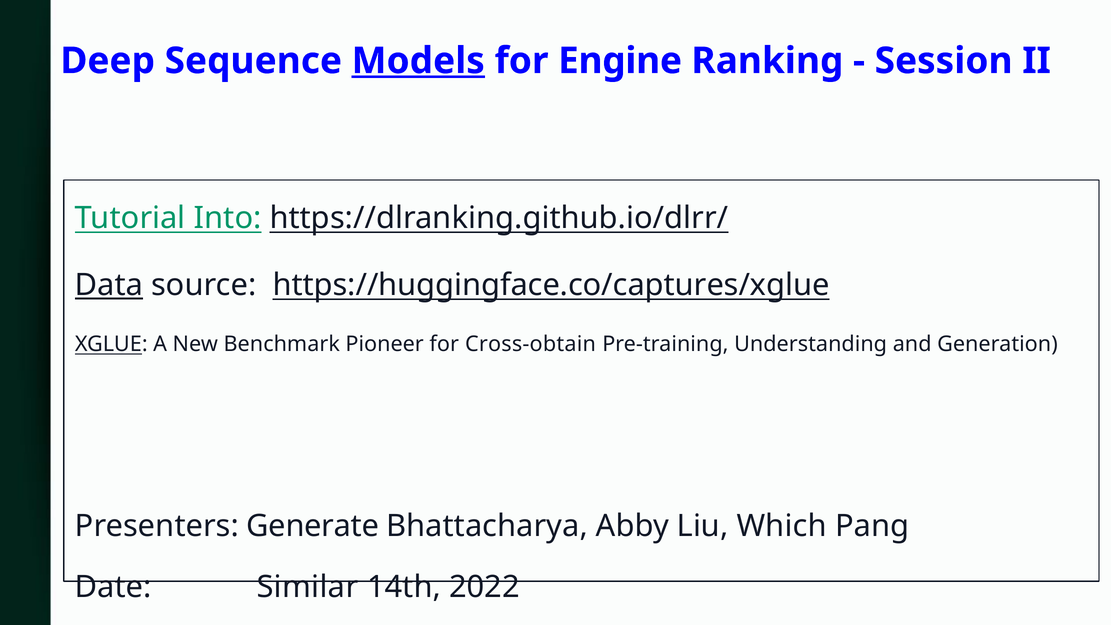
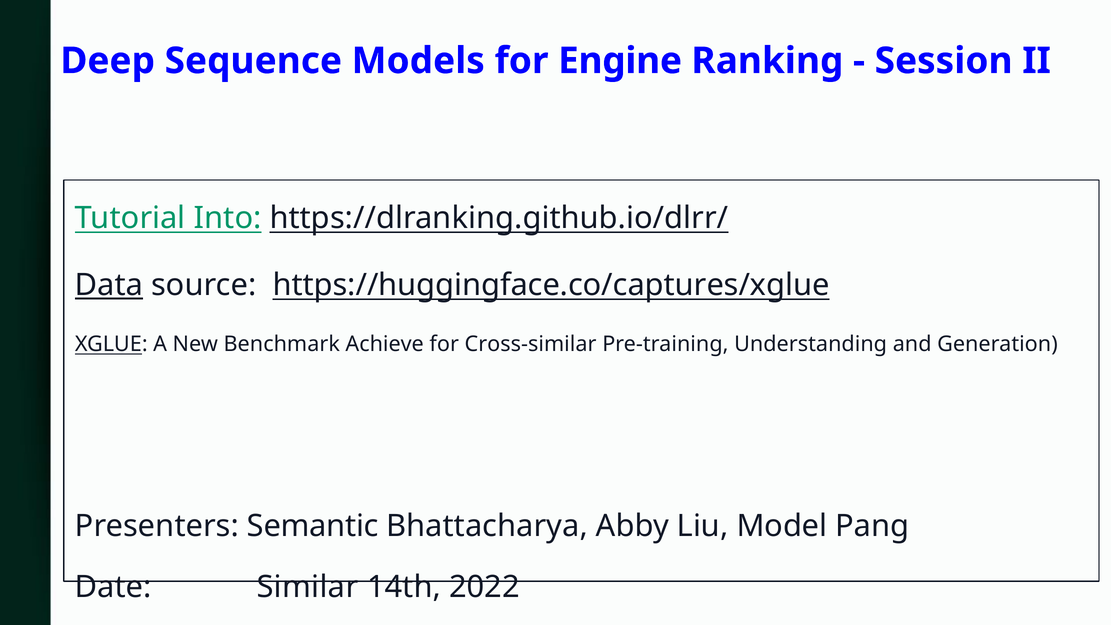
Models underline: present -> none
Pioneer: Pioneer -> Achieve
Cross-obtain: Cross-obtain -> Cross-similar
Generate: Generate -> Semantic
Which: Which -> Model
